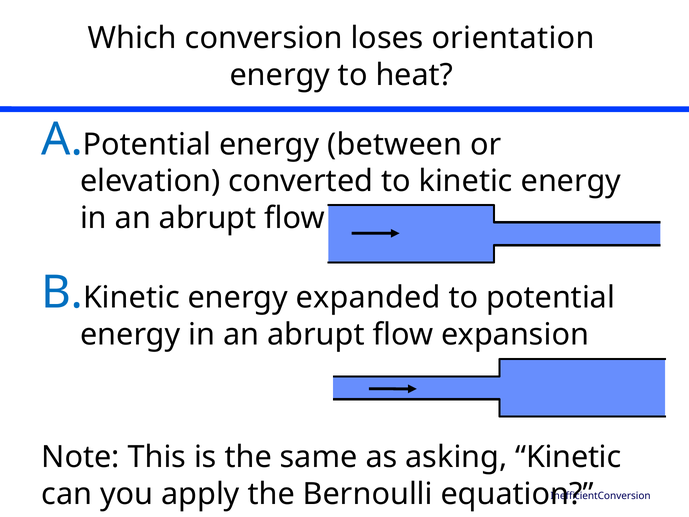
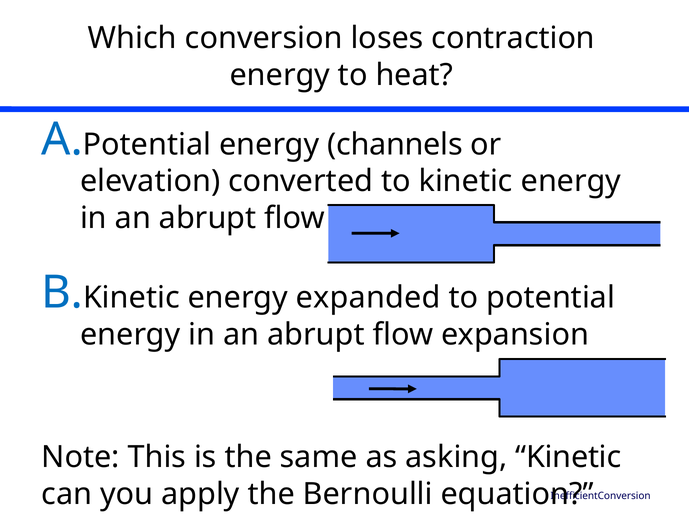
loses orientation: orientation -> contraction
between: between -> channels
